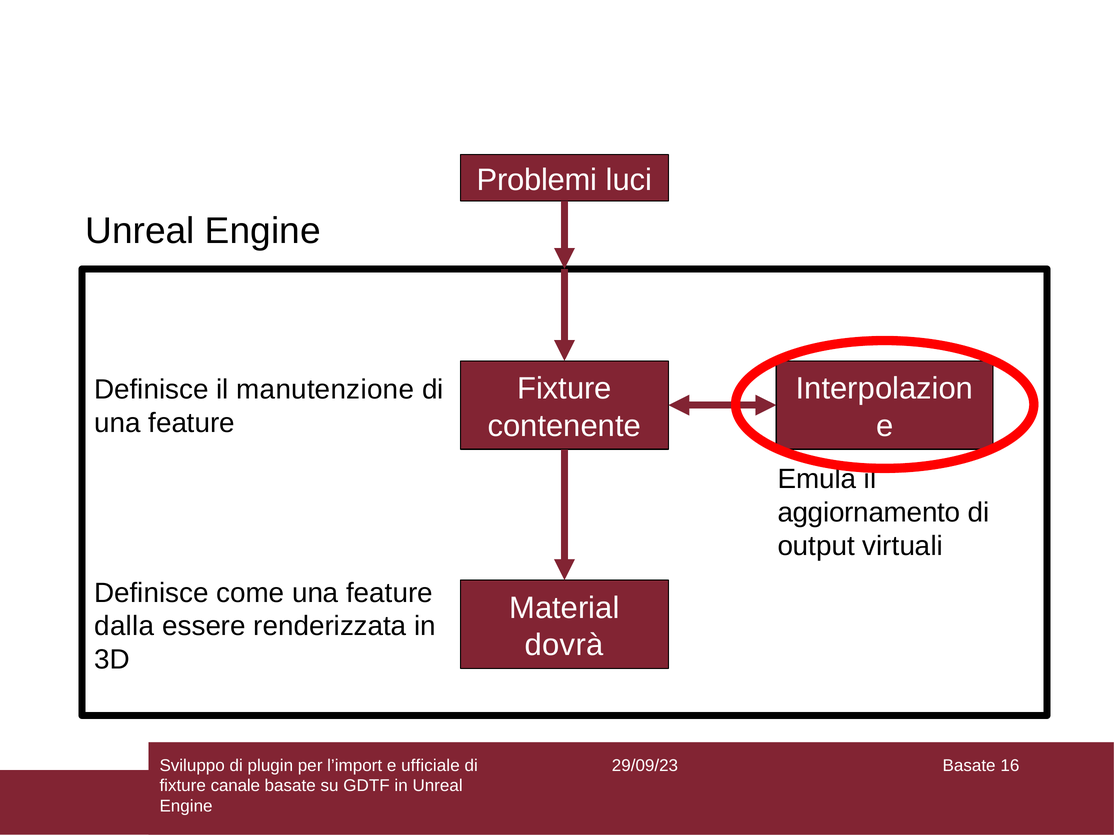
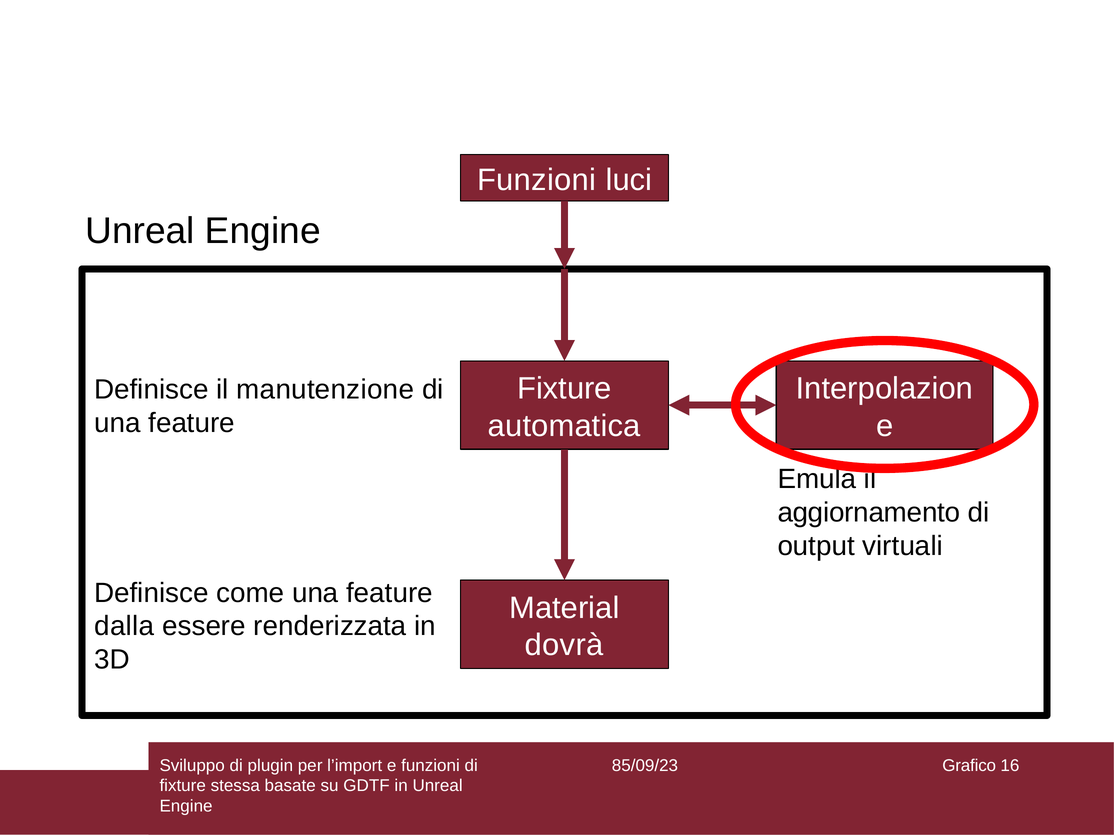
Problemi at (537, 180): Problemi -> Funzioni
contenente: contenente -> automatica
e ufficiale: ufficiale -> funzioni
29/09/23: 29/09/23 -> 85/09/23
Basate at (969, 766): Basate -> Grafico
canale: canale -> stessa
